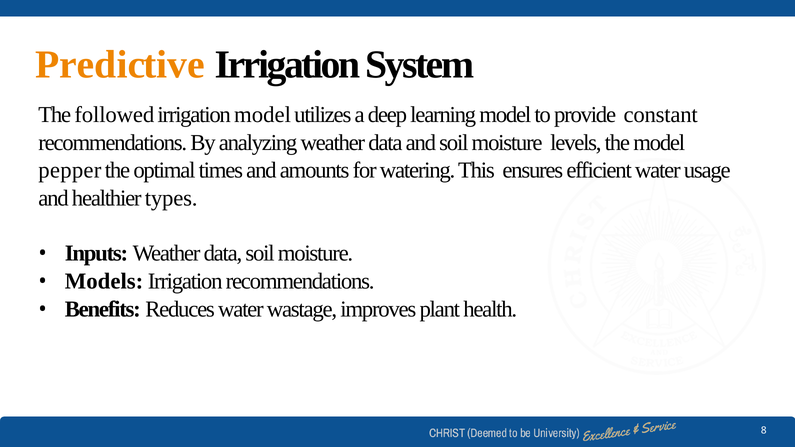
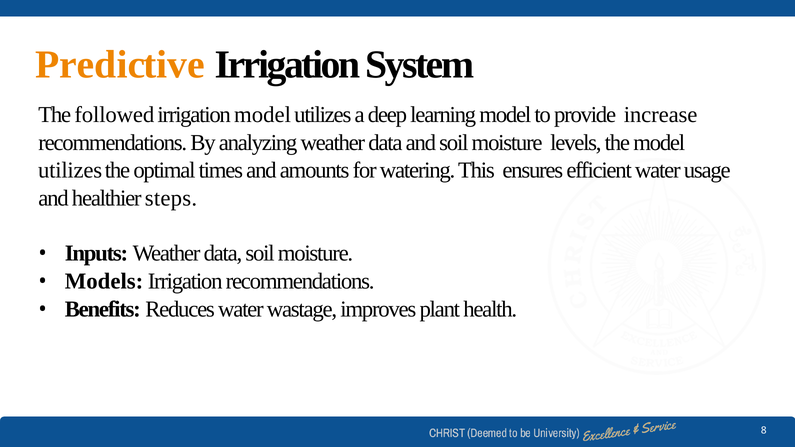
constant: constant -> increase
pepper at (70, 170): pepper -> utilizes
types: types -> steps
